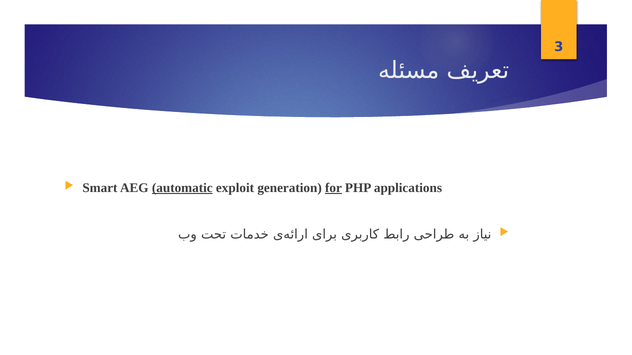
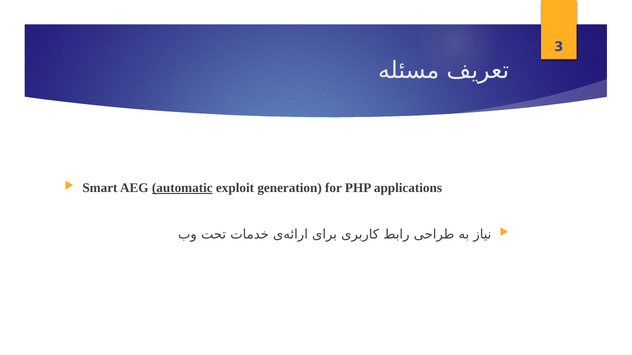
for underline: present -> none
